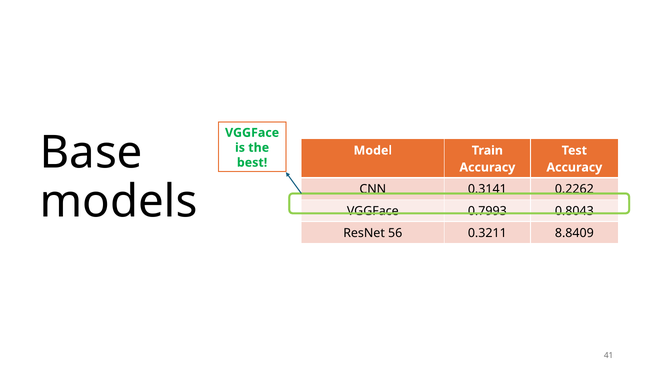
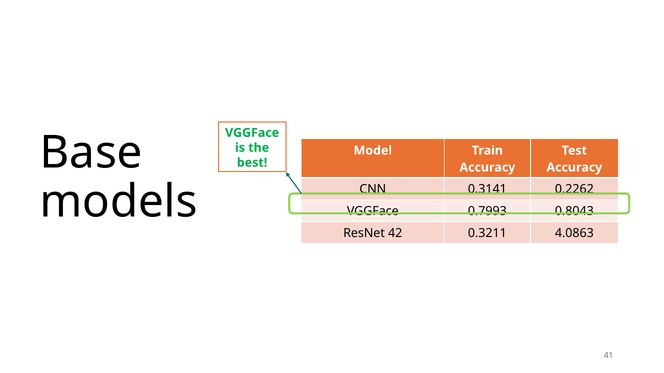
56: 56 -> 42
8.8409: 8.8409 -> 4.0863
